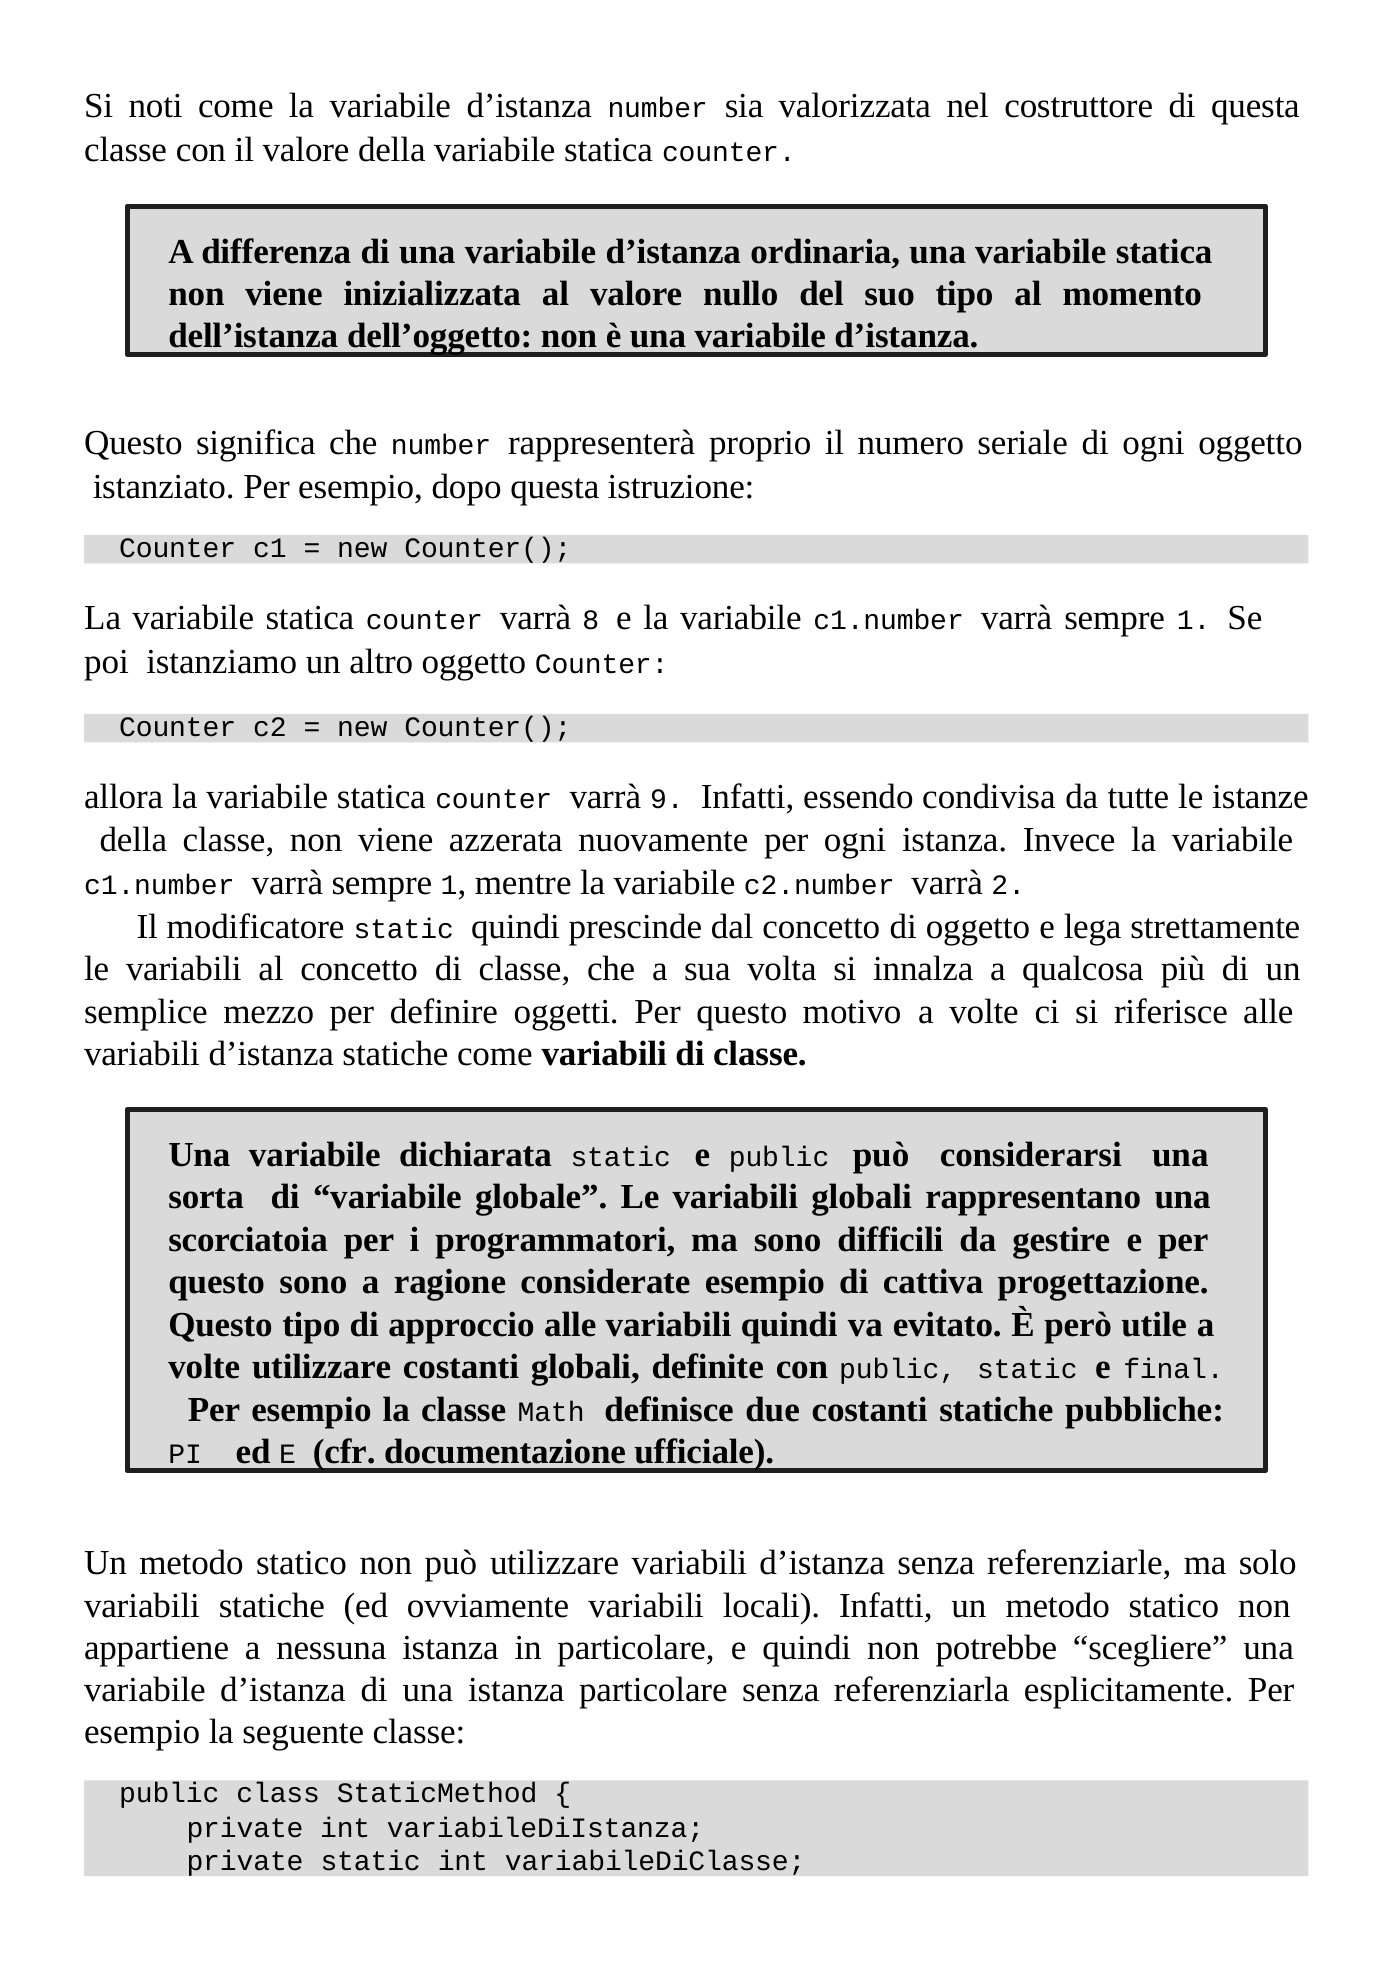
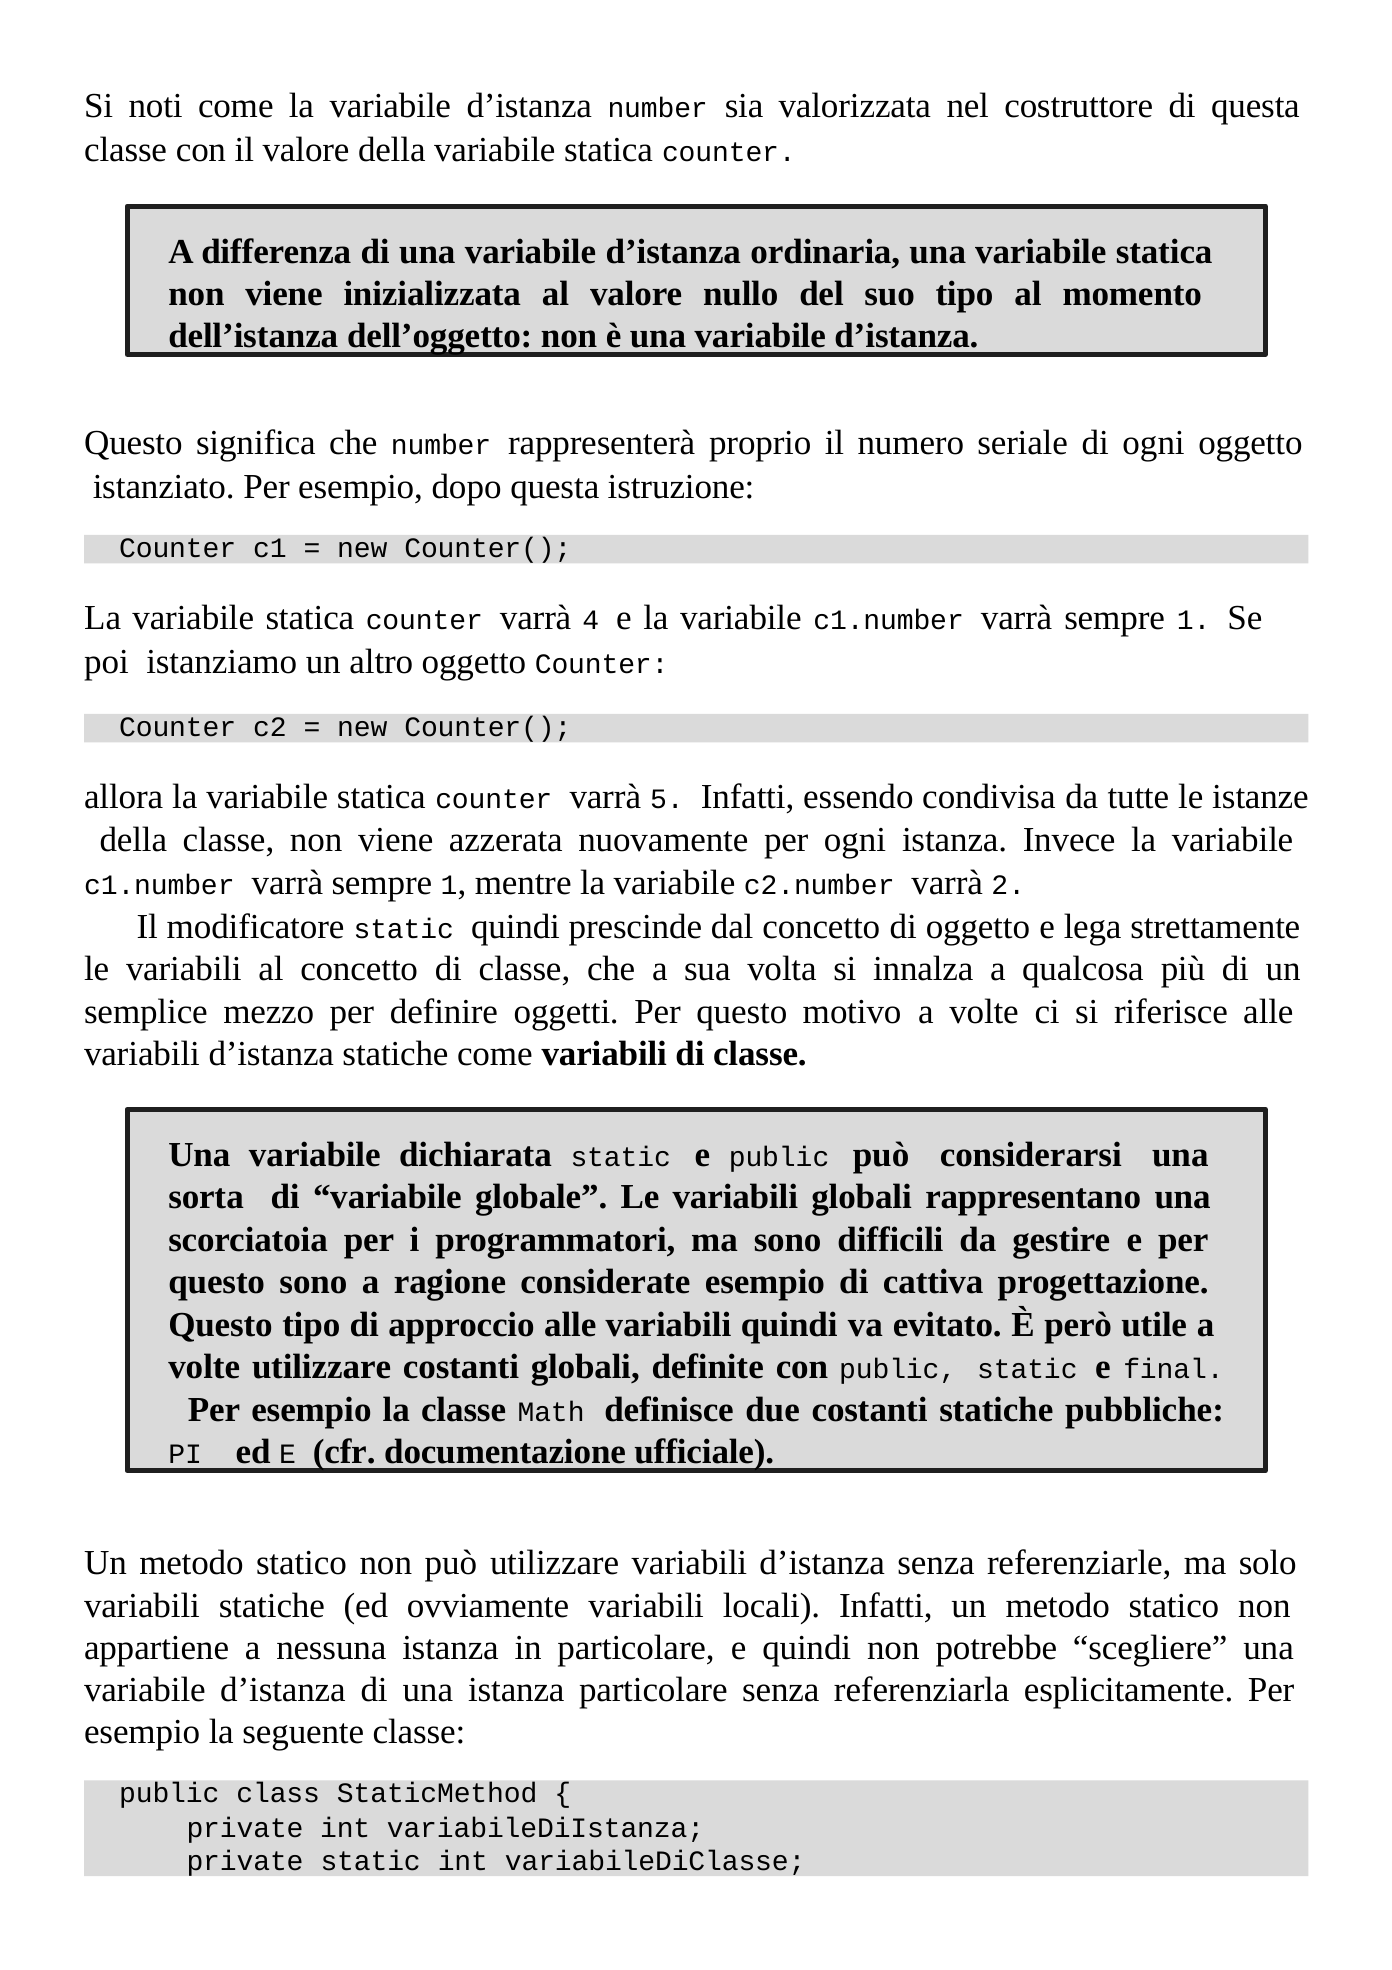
8: 8 -> 4
9: 9 -> 5
